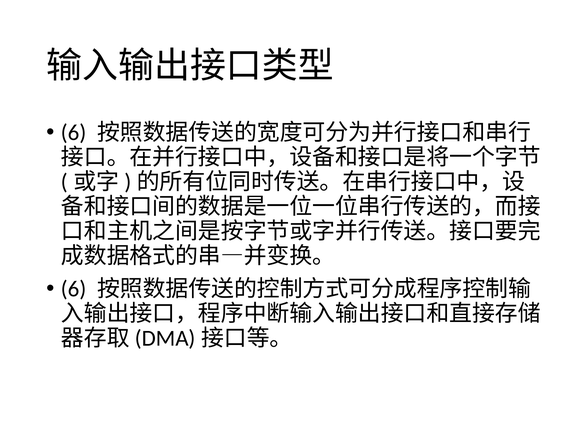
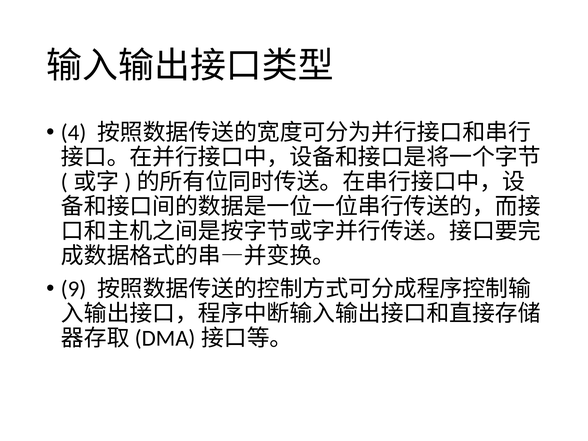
6 at (74, 133): 6 -> 4
6 at (74, 289): 6 -> 9
